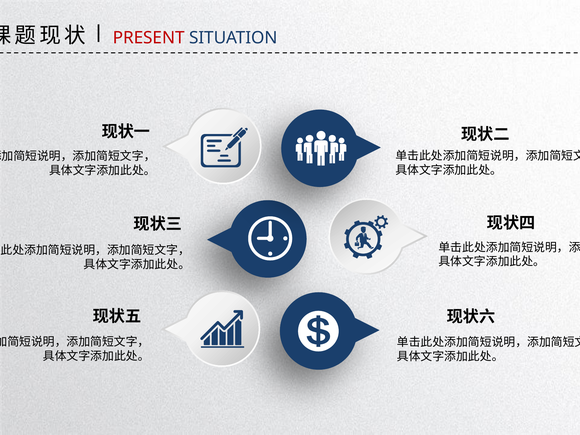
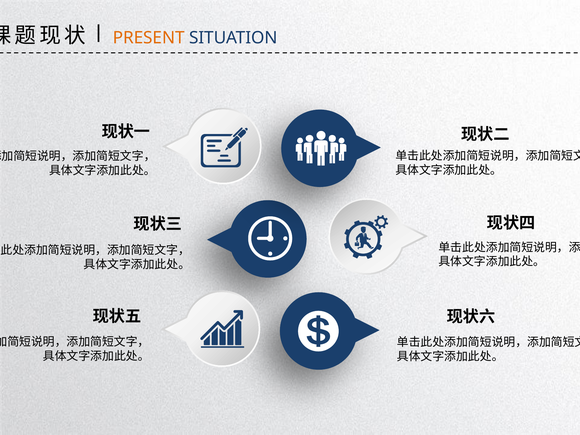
PRESENT colour: red -> orange
